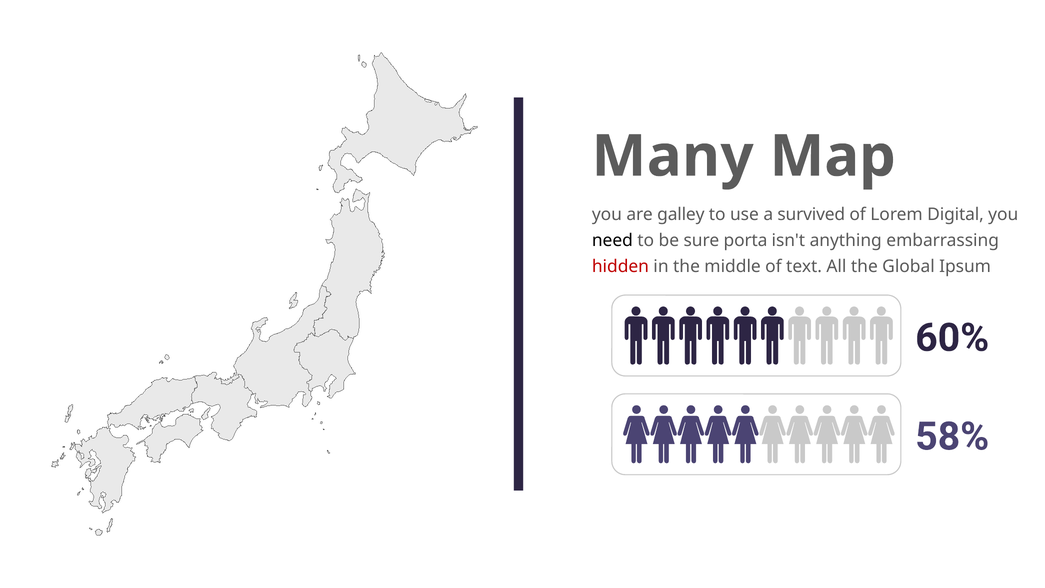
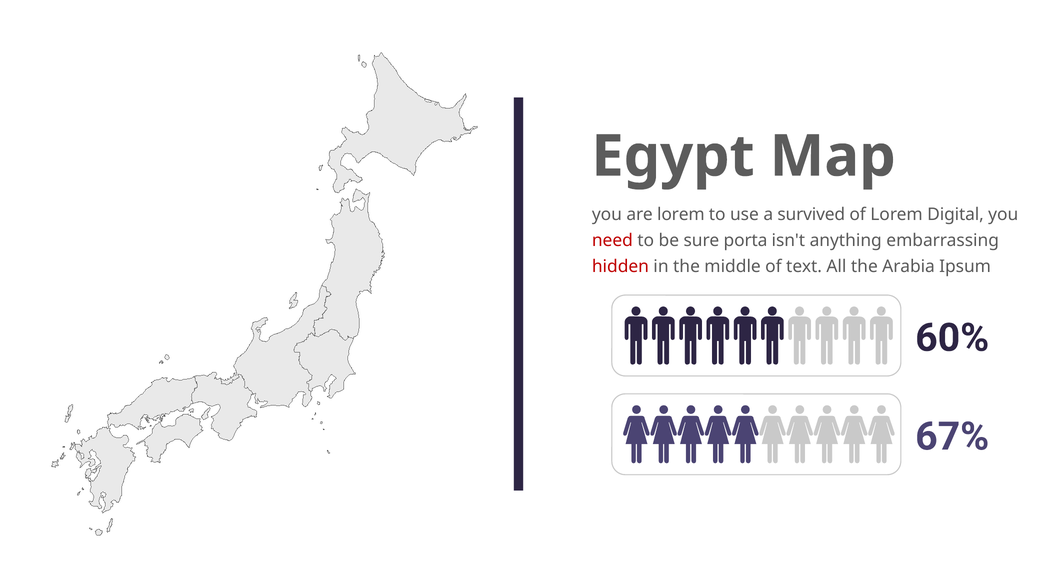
Many: Many -> Egypt
are galley: galley -> lorem
need colour: black -> red
Global: Global -> Arabia
58%: 58% -> 67%
